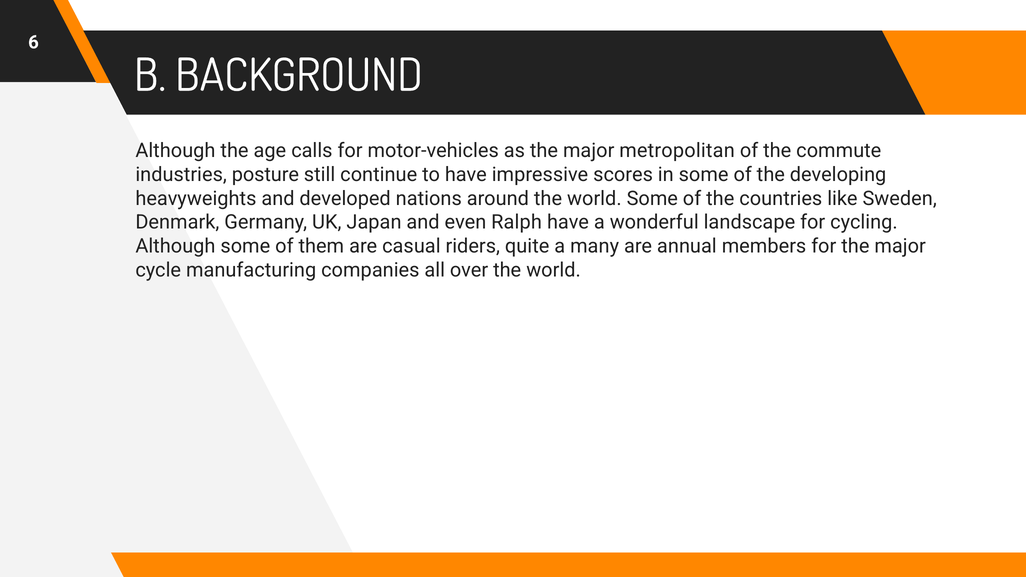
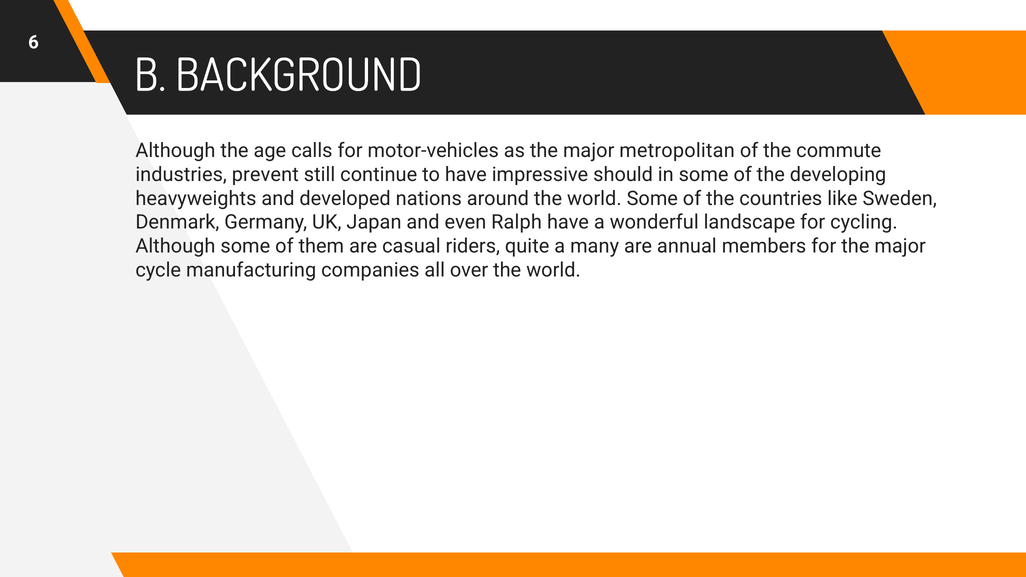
posture: posture -> prevent
scores: scores -> should
